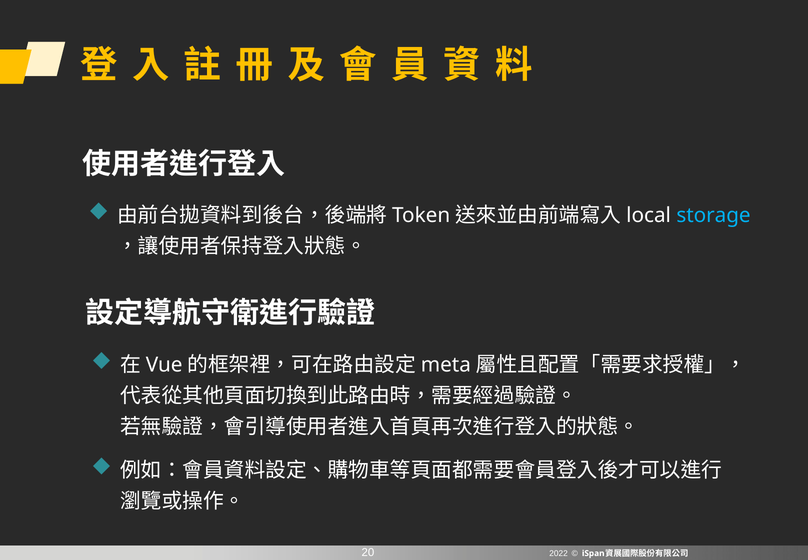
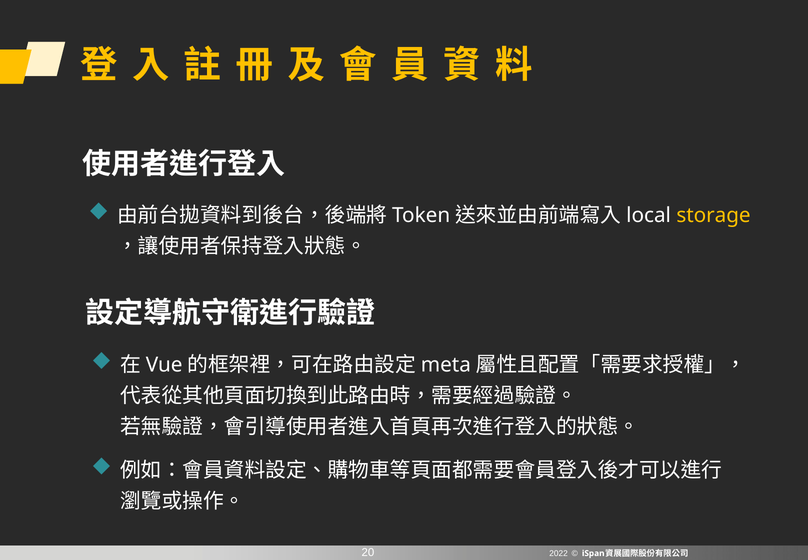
storage colour: light blue -> yellow
